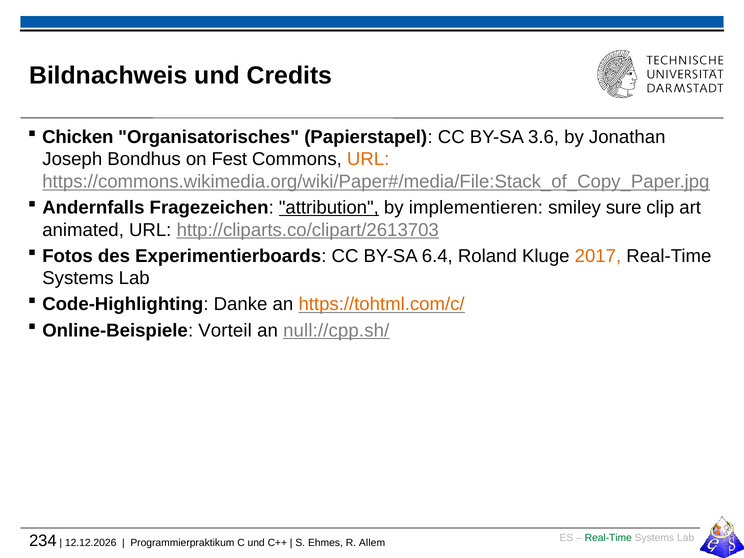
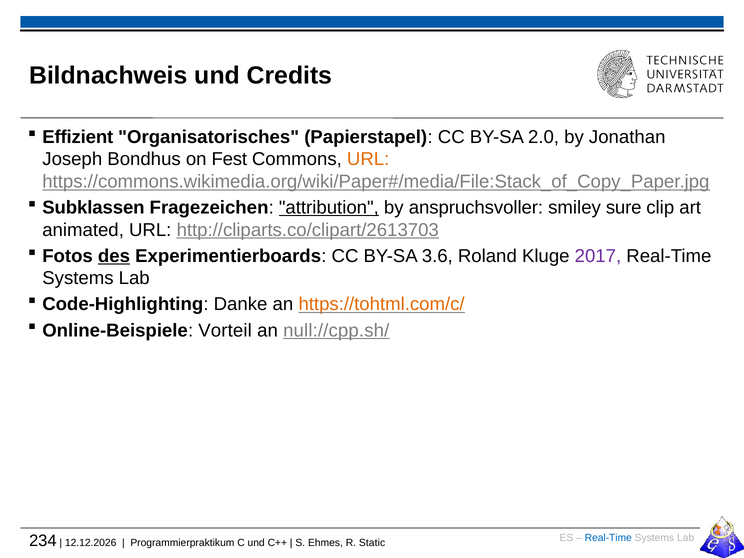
Chicken: Chicken -> Effizient
3.6: 3.6 -> 2.0
Andernfalls: Andernfalls -> Subklassen
implementieren: implementieren -> anspruchsvoller
des underline: none -> present
6.4: 6.4 -> 3.6
2017 colour: orange -> purple
Real-Time at (608, 538) colour: green -> blue
Allem: Allem -> Static
